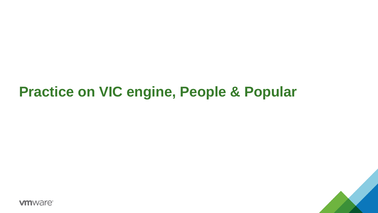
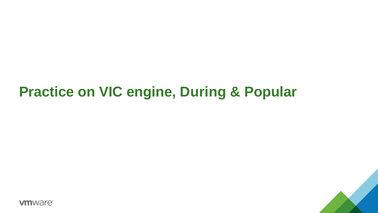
People: People -> During
